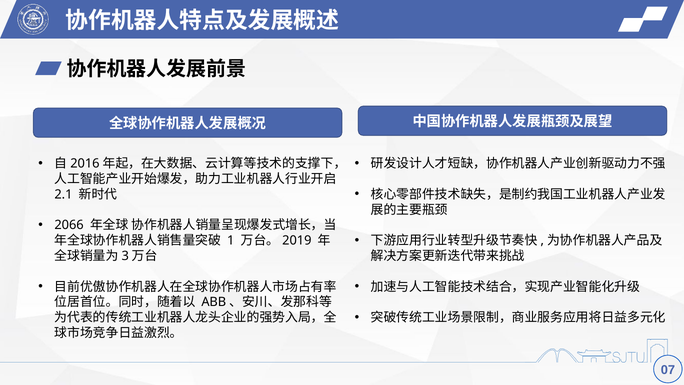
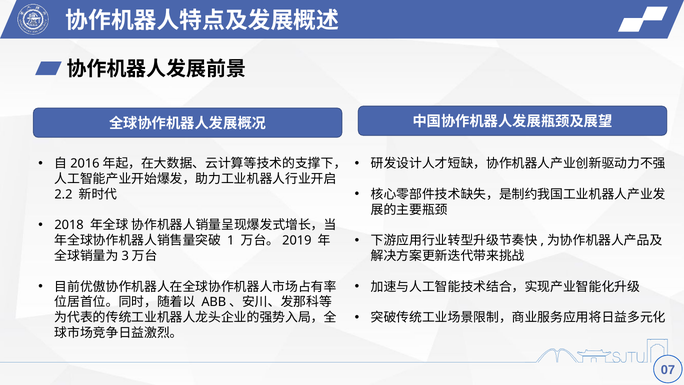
2.1: 2.1 -> 2.2
2066: 2066 -> 2018
